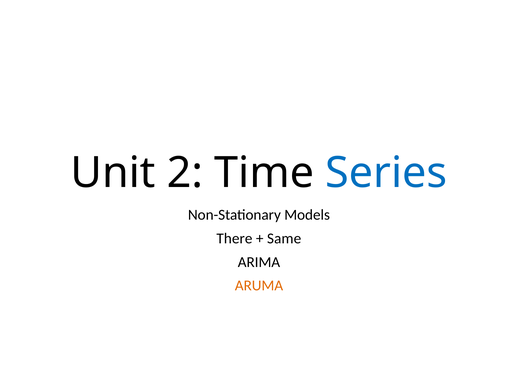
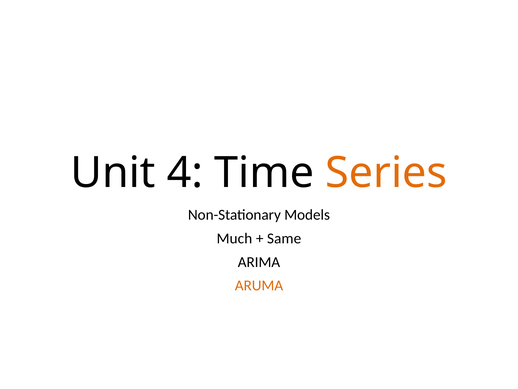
2: 2 -> 4
Series colour: blue -> orange
There: There -> Much
